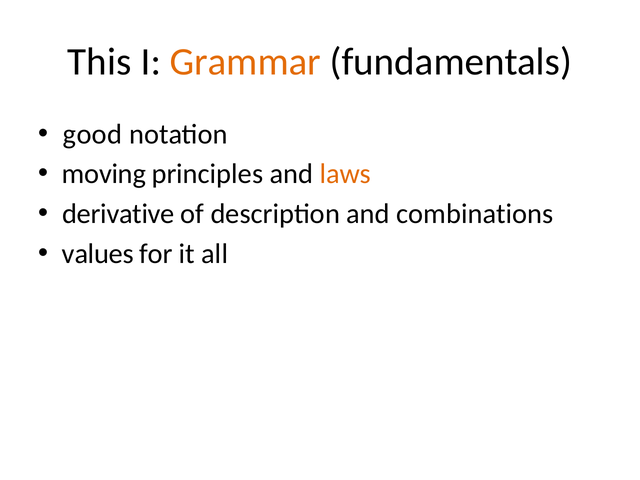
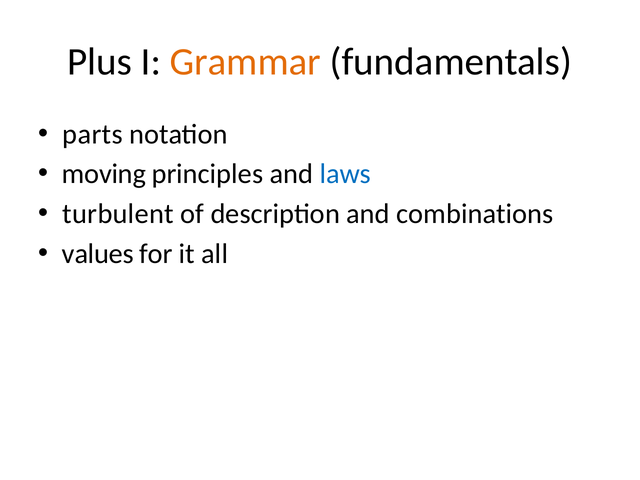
This: This -> Plus
good: good -> parts
laws colour: orange -> blue
derivative: derivative -> turbulent
